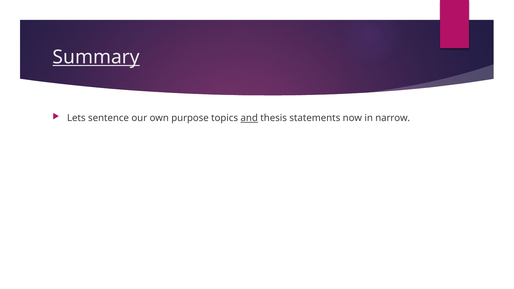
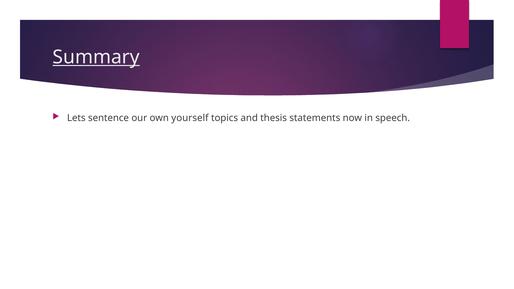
purpose: purpose -> yourself
and underline: present -> none
narrow: narrow -> speech
